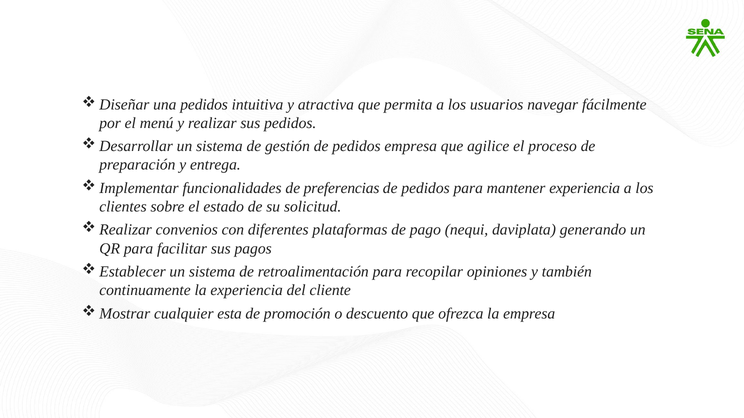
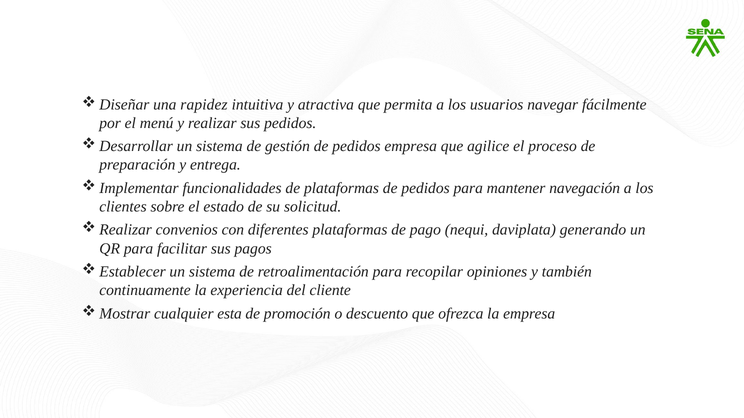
una pedidos: pedidos -> rapidez
de preferencias: preferencias -> plataformas
mantener experiencia: experiencia -> navegación
